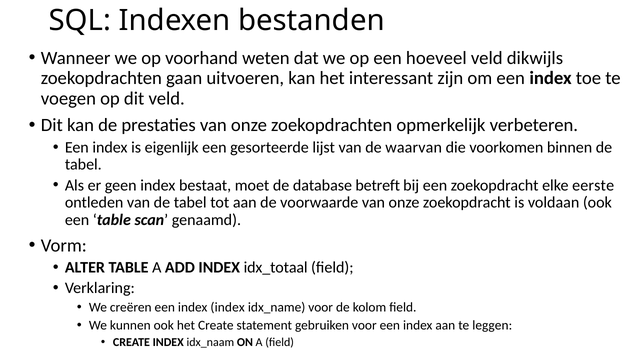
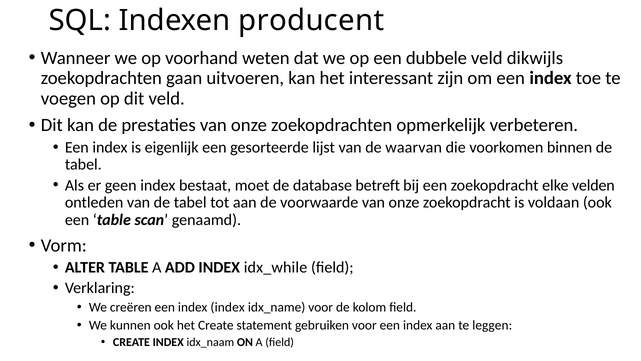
bestanden: bestanden -> producent
hoeveel: hoeveel -> dubbele
eerste: eerste -> velden
idx_totaal: idx_totaal -> idx_while
